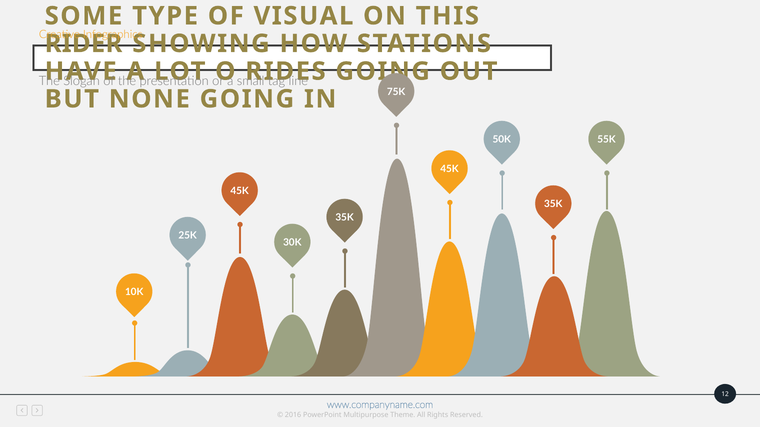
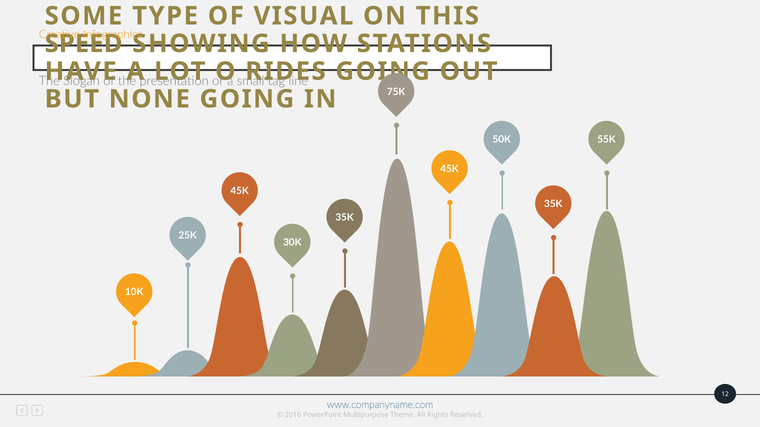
RIDER: RIDER -> SPEED
